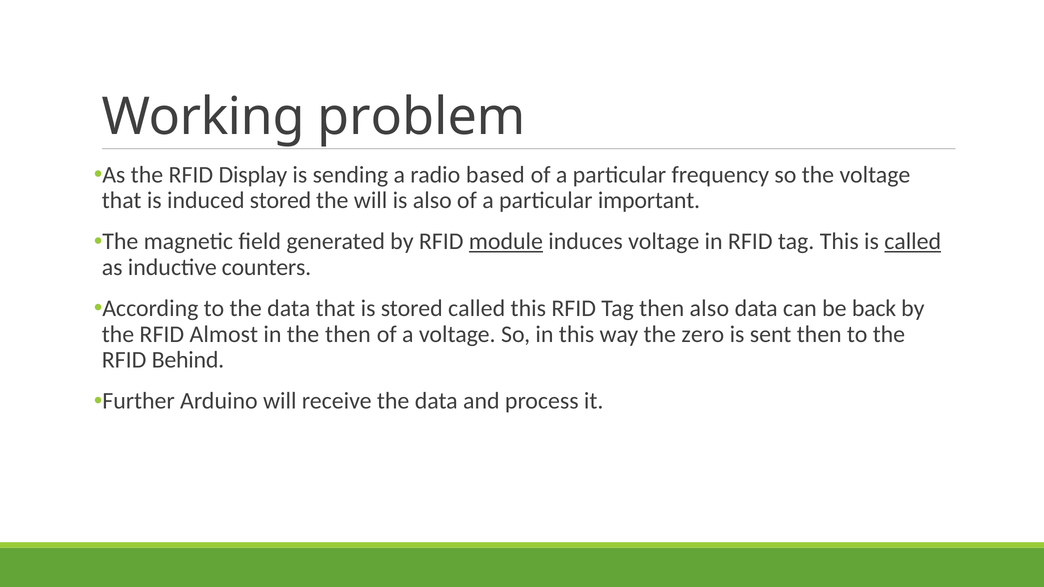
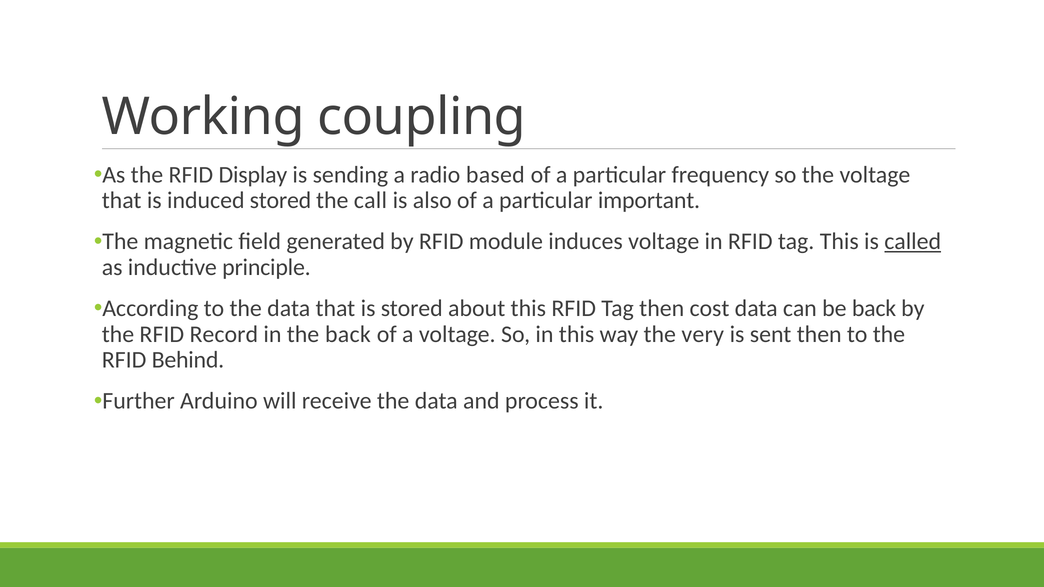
problem: problem -> coupling
the will: will -> call
module underline: present -> none
counters: counters -> principle
stored called: called -> about
then also: also -> cost
Almost: Almost -> Record
the then: then -> back
zero: zero -> very
